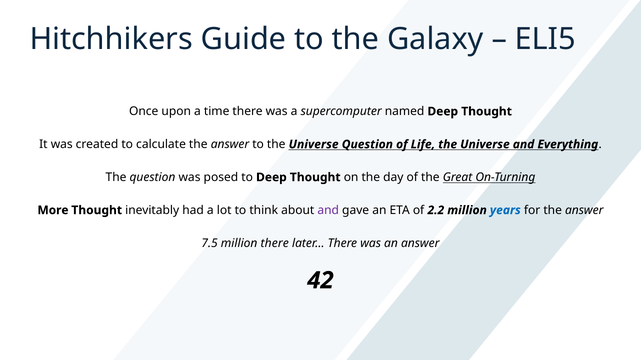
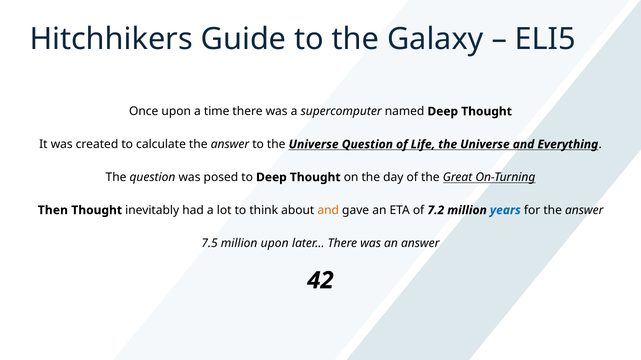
More: More -> Then
and at (328, 211) colour: purple -> orange
2.2: 2.2 -> 7.2
million there: there -> upon
